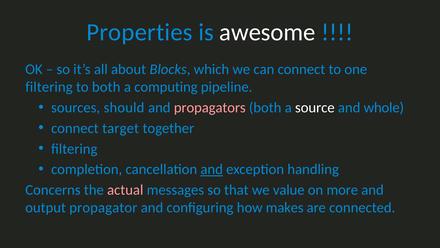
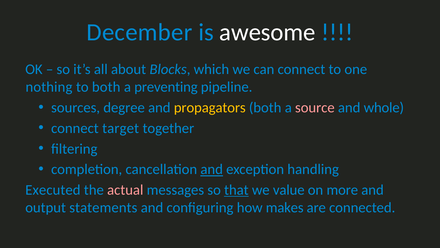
Properties: Properties -> December
filtering at (49, 87): filtering -> nothing
computing: computing -> preventing
should: should -> degree
propagators colour: pink -> yellow
source colour: white -> pink
Concerns: Concerns -> Executed
that underline: none -> present
propagator: propagator -> statements
